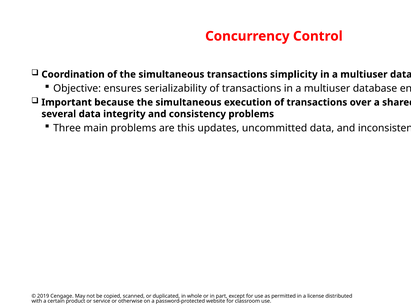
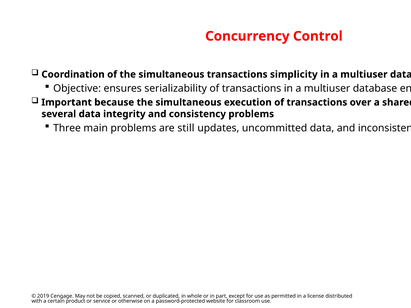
this: this -> still
